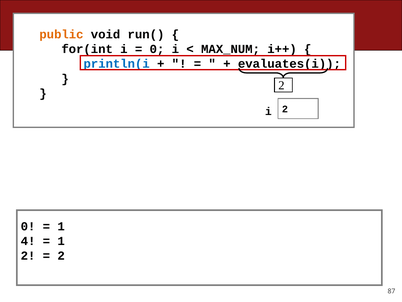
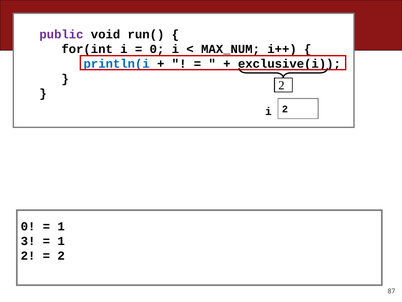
public colour: orange -> purple
evaluates(i: evaluates(i -> exclusive(i
4: 4 -> 3
